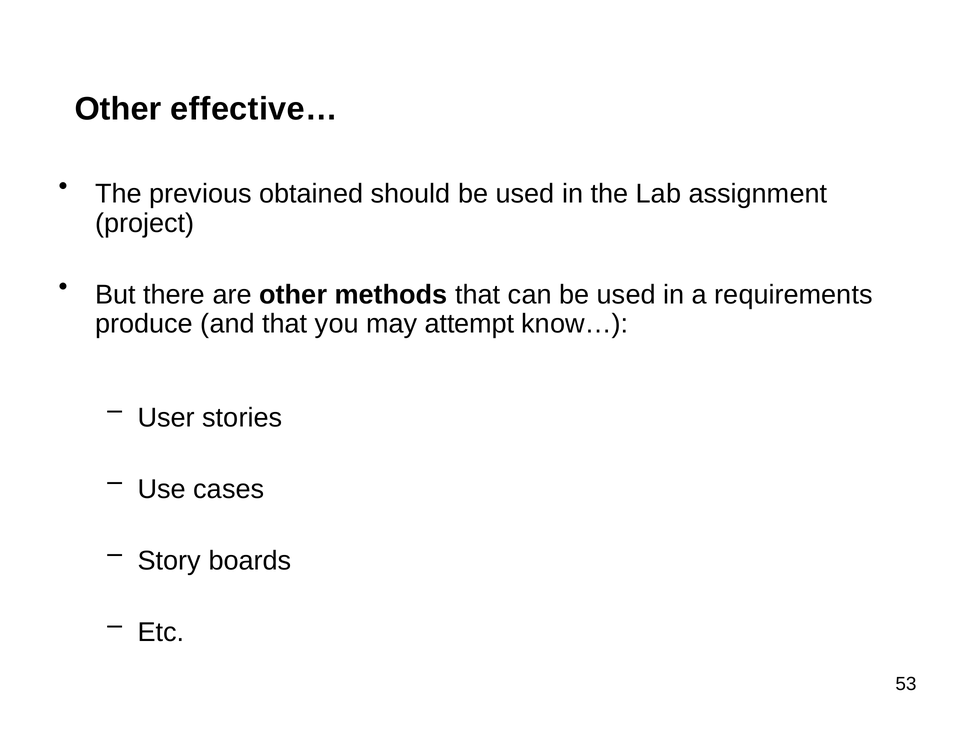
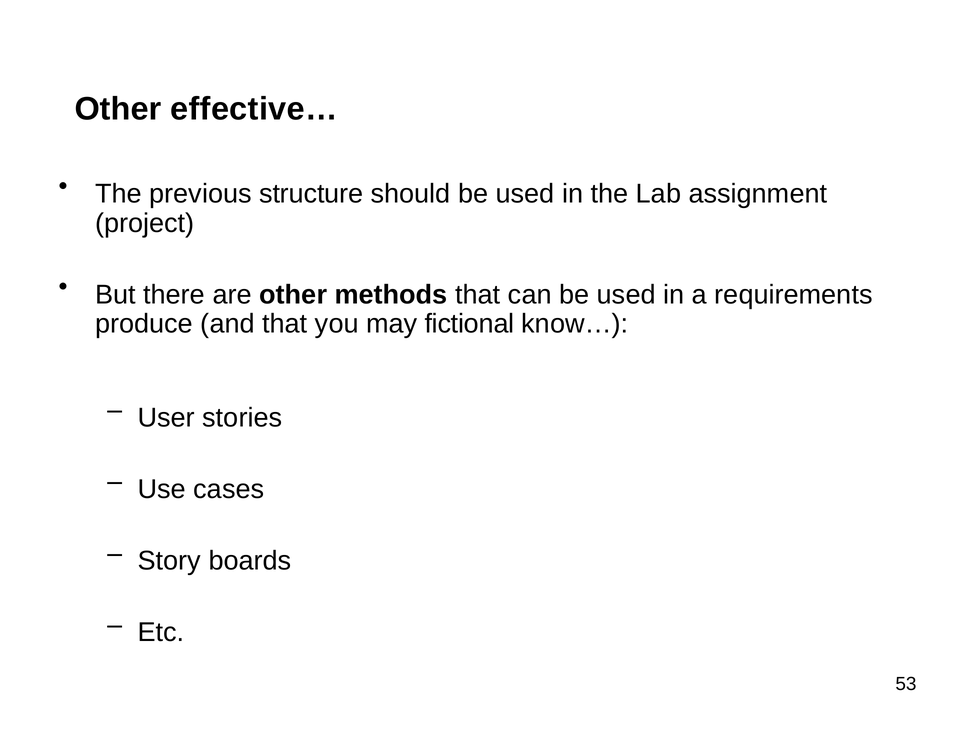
obtained: obtained -> structure
attempt: attempt -> fictional
